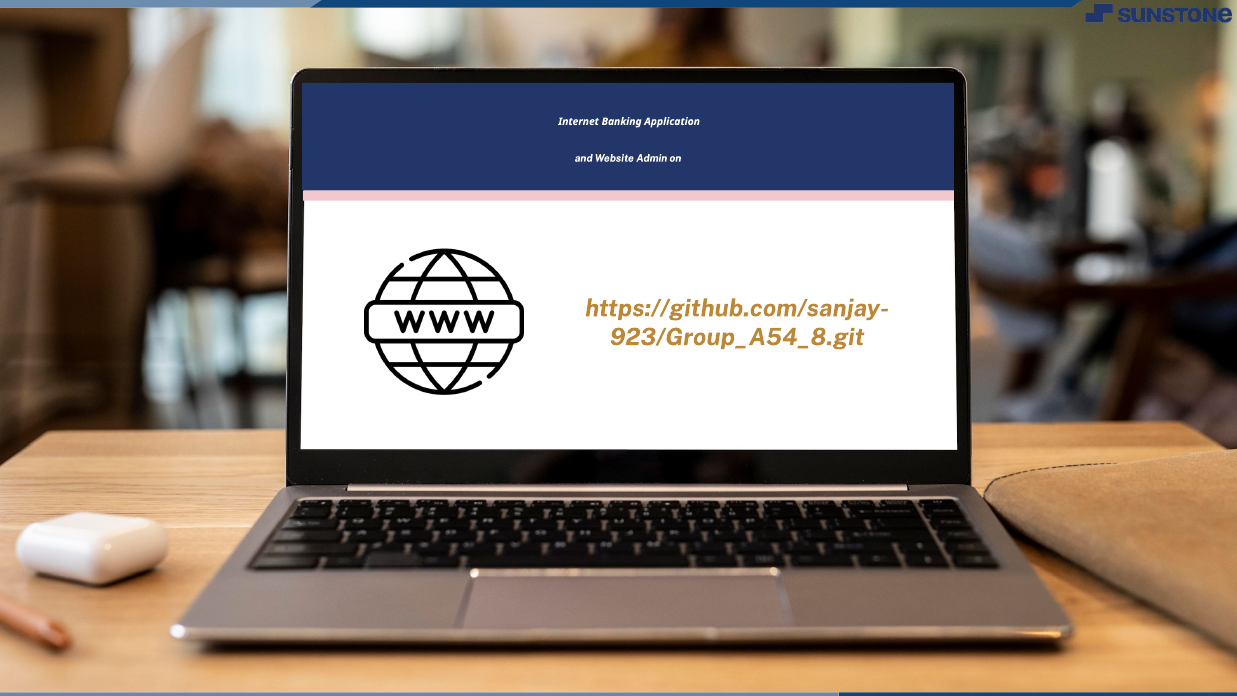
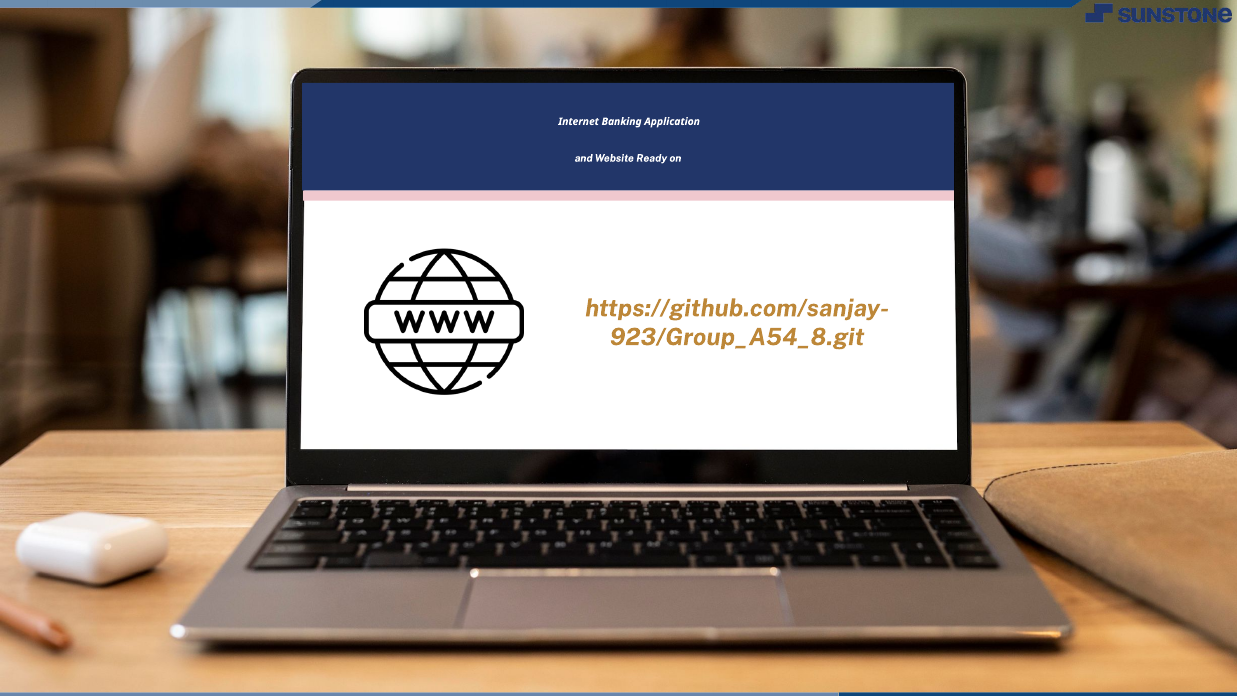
Admin: Admin -> Ready
